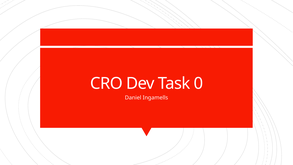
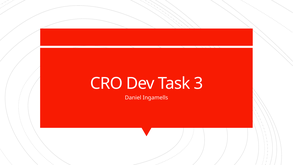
0: 0 -> 3
